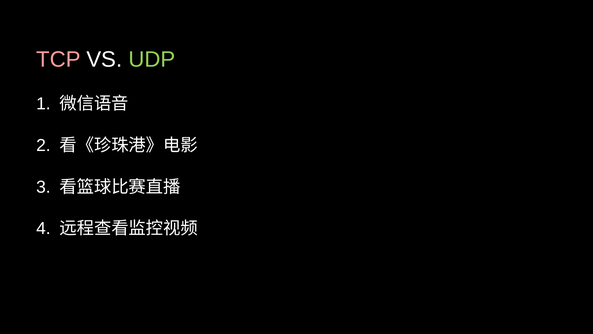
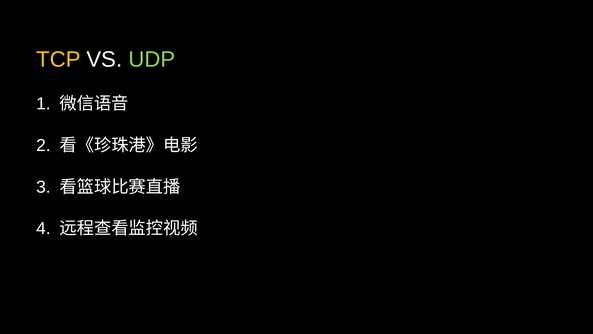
TCP colour: pink -> yellow
